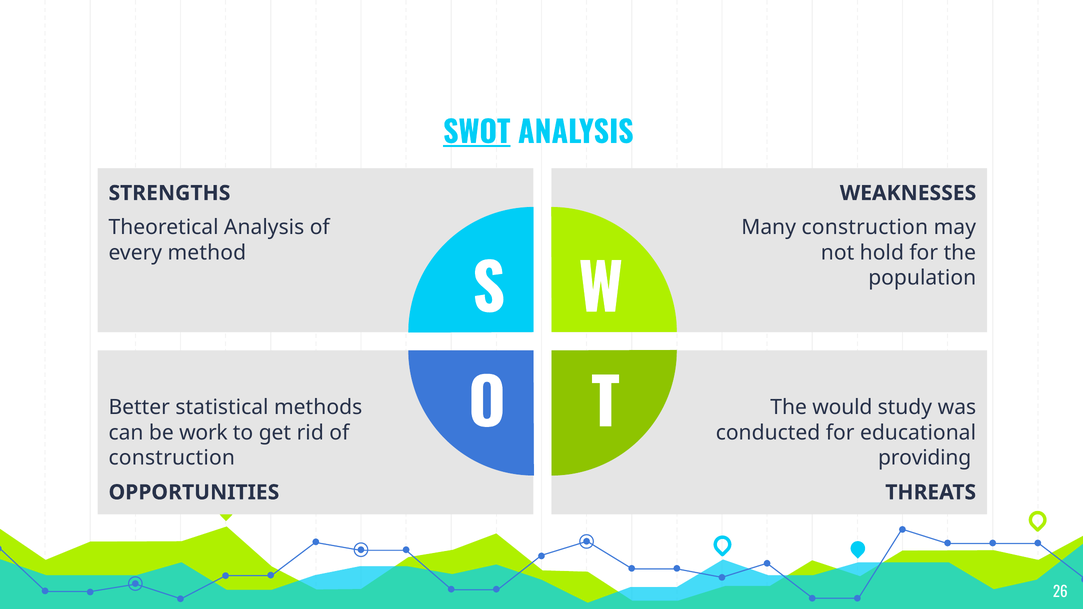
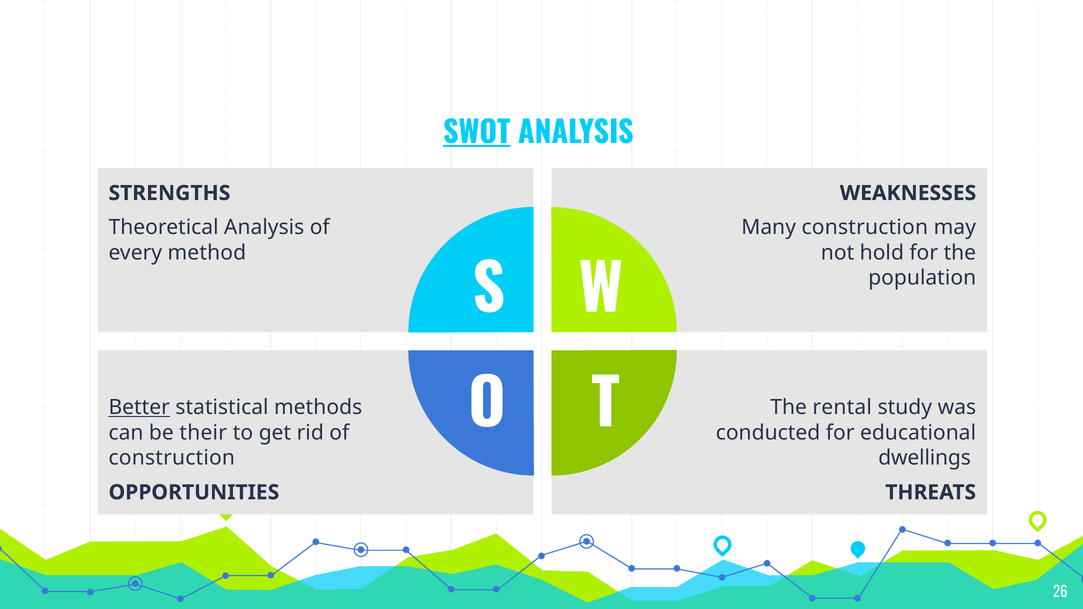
Better underline: none -> present
would: would -> rental
work: work -> their
providing: providing -> dwellings
